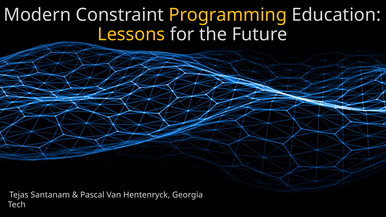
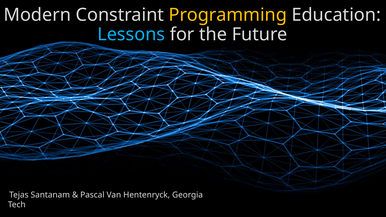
Lessons colour: yellow -> light blue
